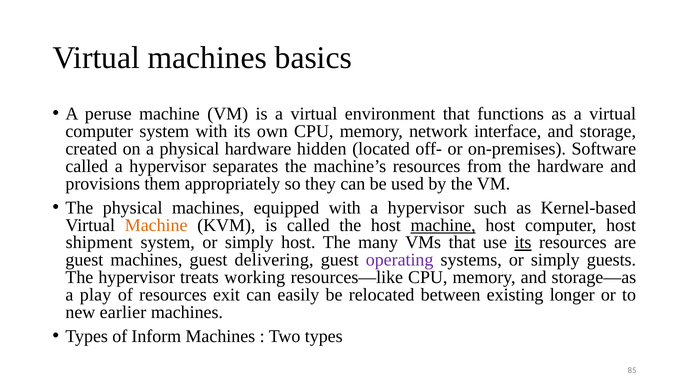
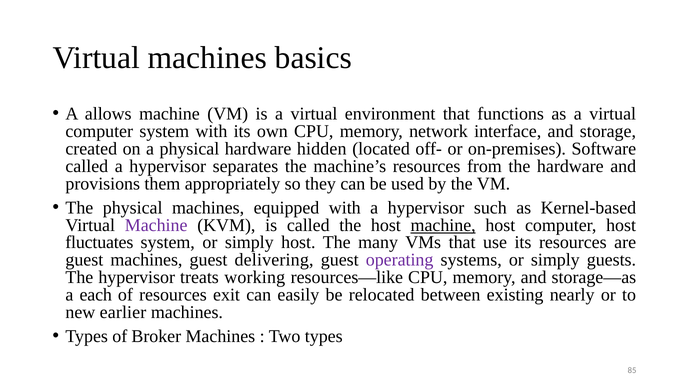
peruse: peruse -> allows
Machine at (156, 225) colour: orange -> purple
shipment: shipment -> fluctuates
its at (523, 242) underline: present -> none
play: play -> each
longer: longer -> nearly
Inform: Inform -> Broker
